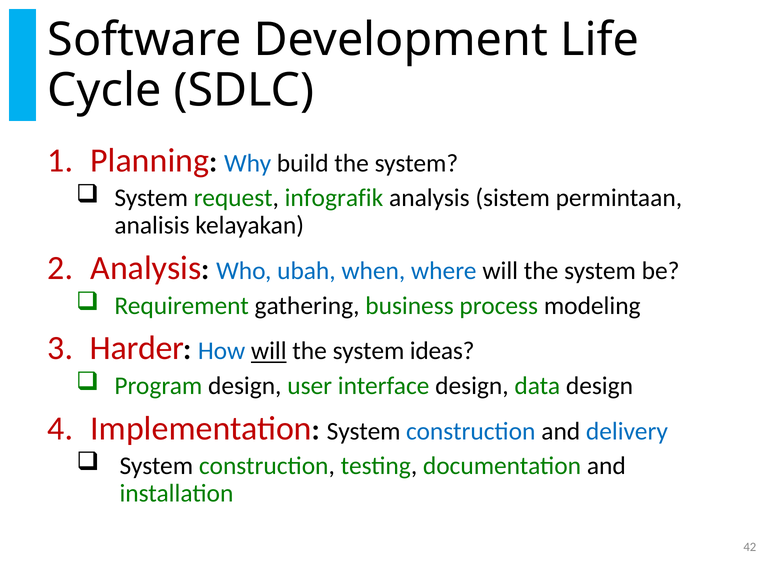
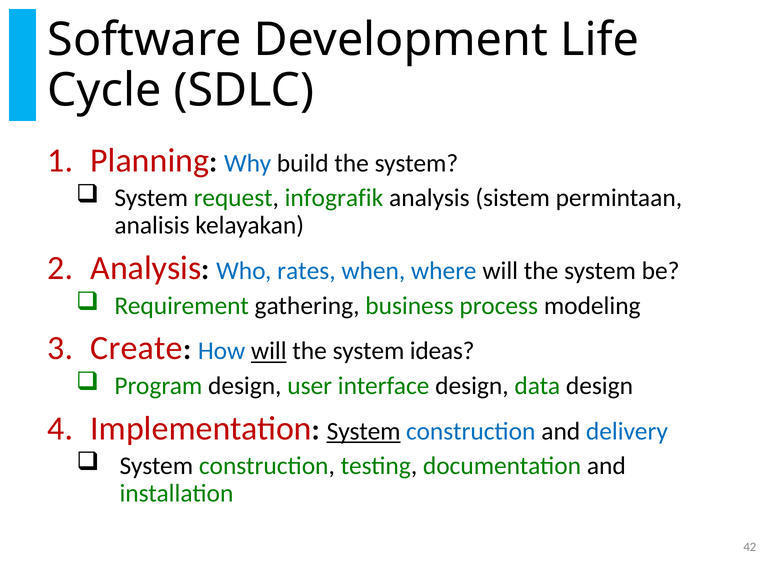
ubah: ubah -> rates
Harder: Harder -> Create
System at (364, 431) underline: none -> present
